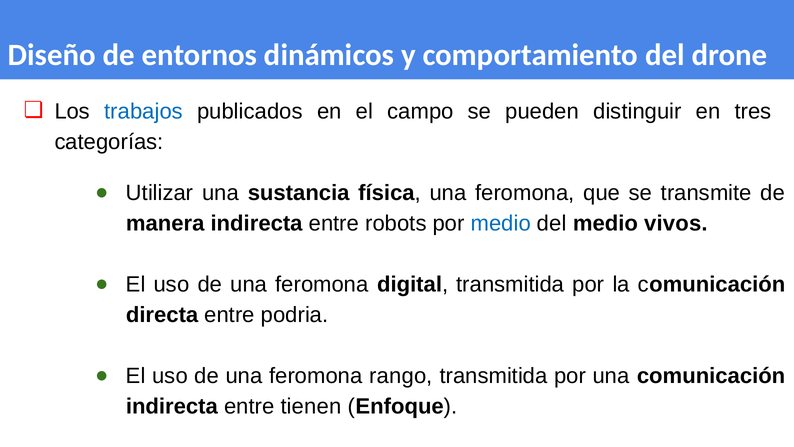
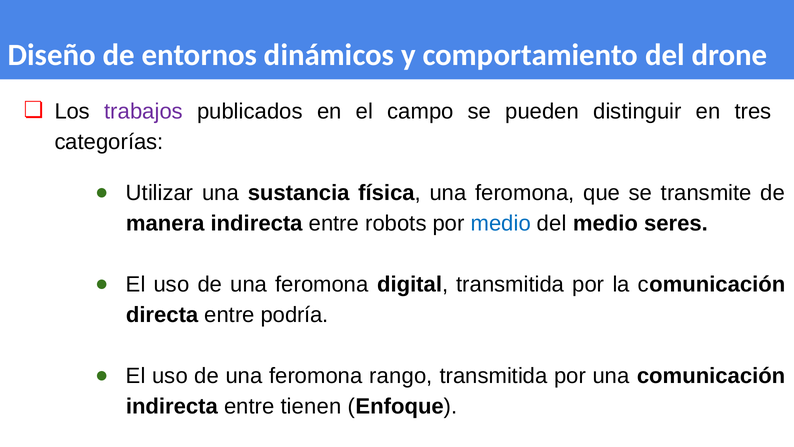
trabajos colour: blue -> purple
vivos: vivos -> seres
podria: podria -> podría
